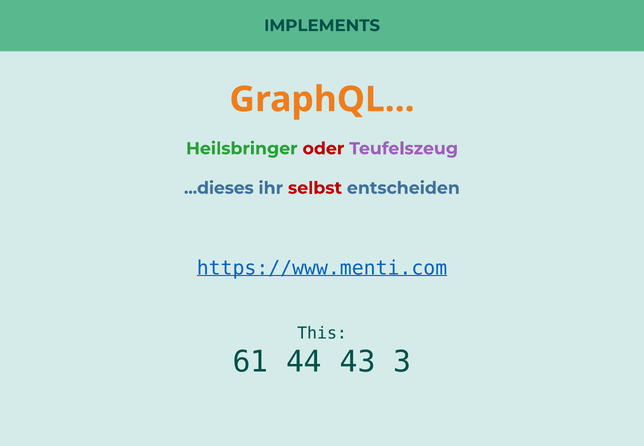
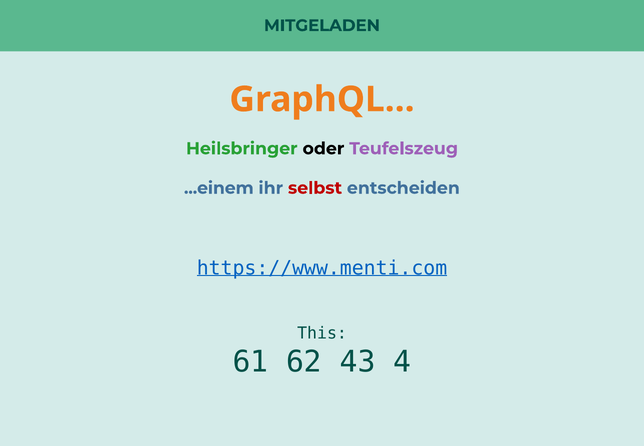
IMPLEMENTS: IMPLEMENTS -> MITGELADEN
oder colour: red -> black
...dieses: ...dieses -> ...einem
44: 44 -> 62
3: 3 -> 4
